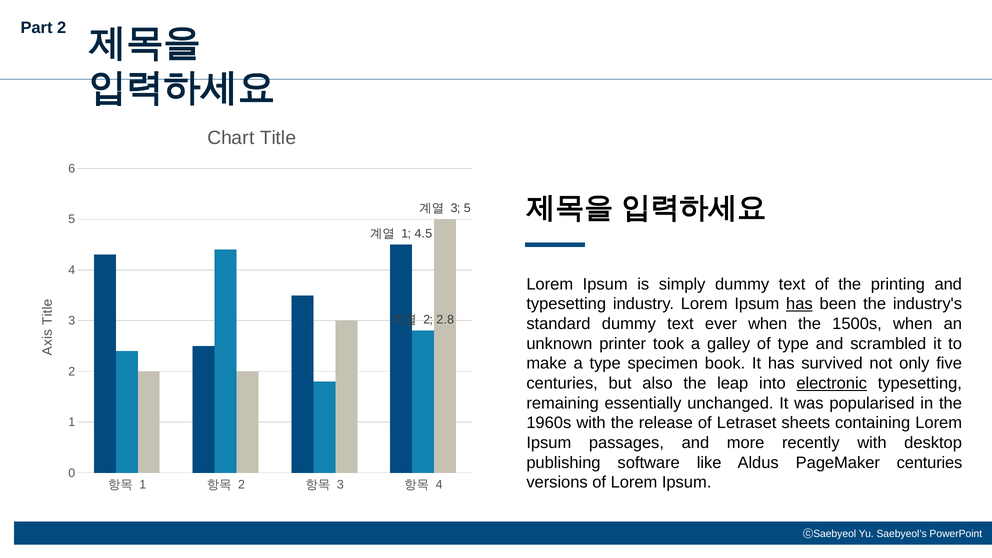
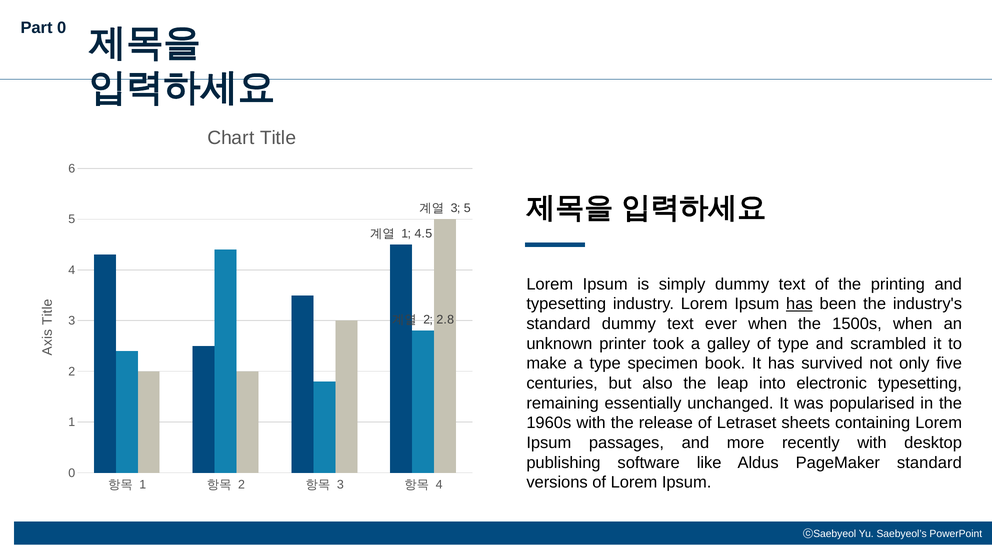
Part 2: 2 -> 0
electronic underline: present -> none
PageMaker centuries: centuries -> standard
